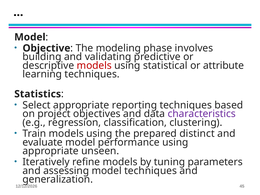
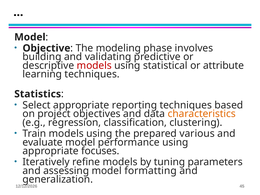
characteristics colour: purple -> orange
distinct: distinct -> various
unseen: unseen -> focuses
model techniques: techniques -> formatting
